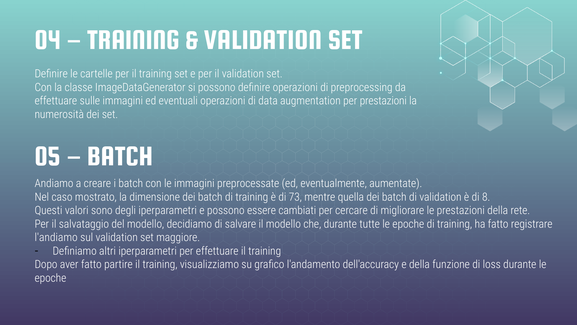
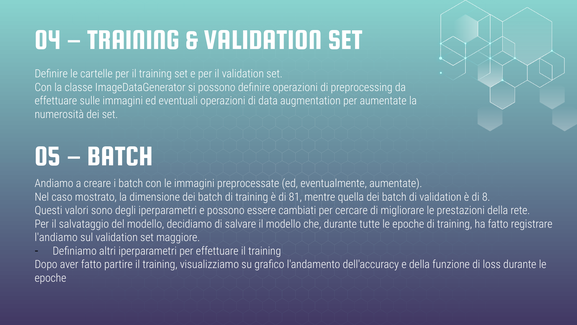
per prestazioni: prestazioni -> aumentate
73: 73 -> 81
